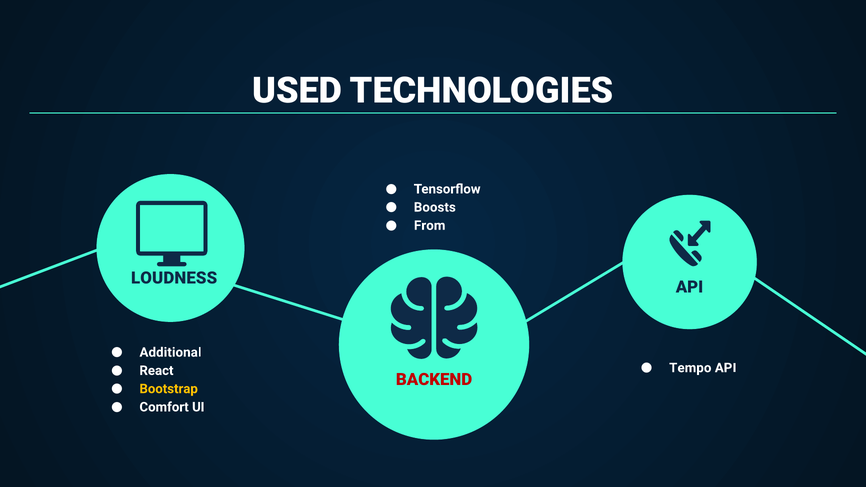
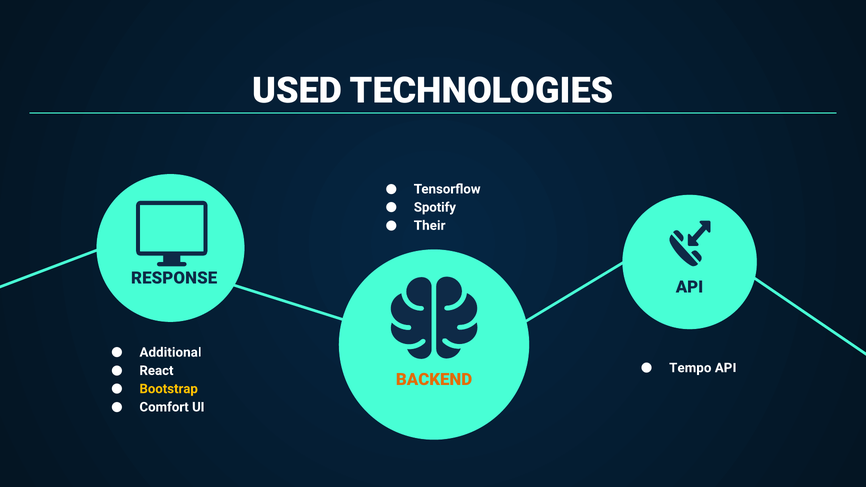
Boosts: Boosts -> Spotify
From: From -> Their
LOUDNESS: LOUDNESS -> RESPONSE
BACKEND colour: red -> orange
